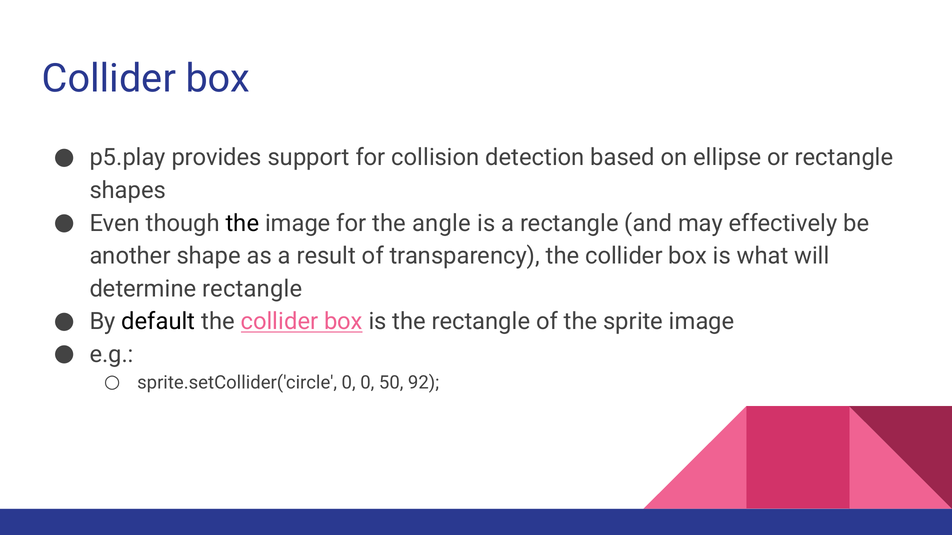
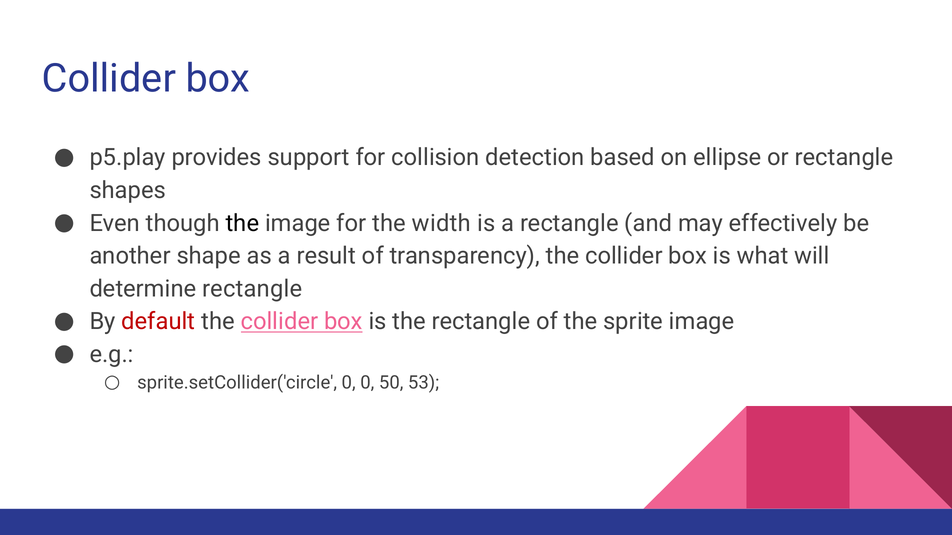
angle: angle -> width
default colour: black -> red
92: 92 -> 53
